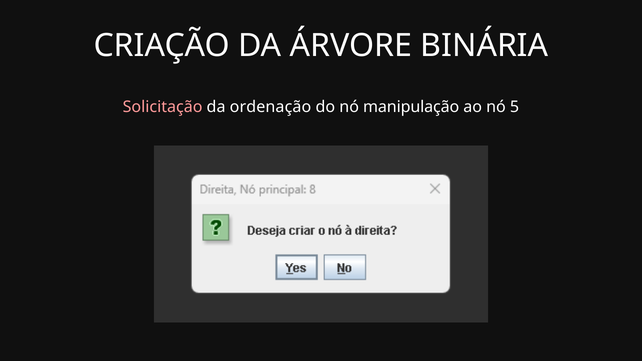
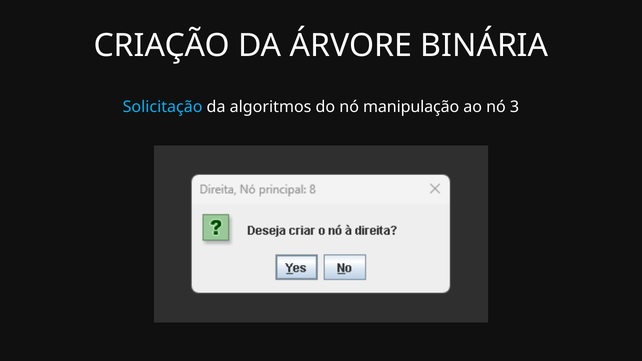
Solicitação colour: pink -> light blue
ordenação: ordenação -> algoritmos
5: 5 -> 3
